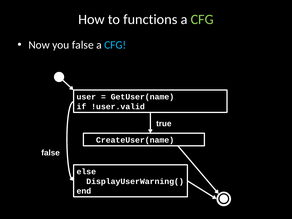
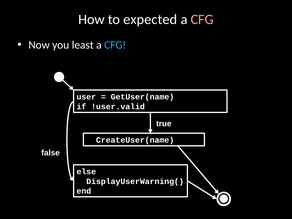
functions: functions -> expected
CFG at (202, 19) colour: light green -> pink
you false: false -> least
